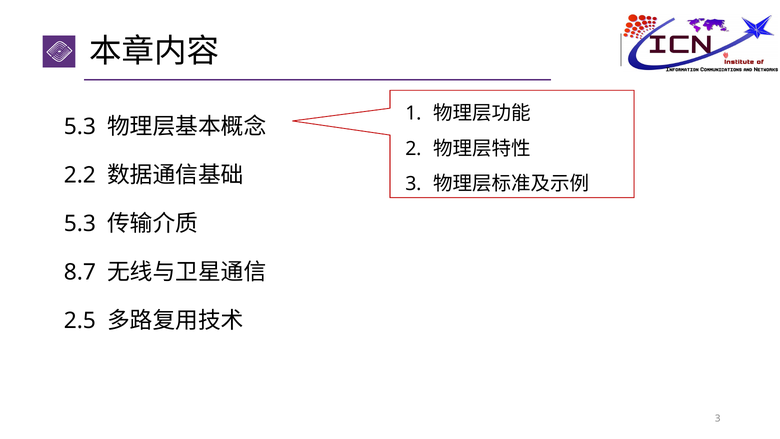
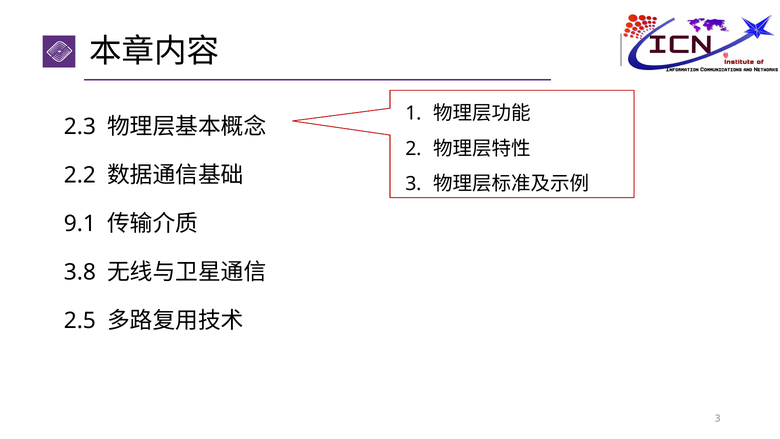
5.3 at (80, 127): 5.3 -> 2.3
5.3 at (80, 223): 5.3 -> 9.1
8.7: 8.7 -> 3.8
